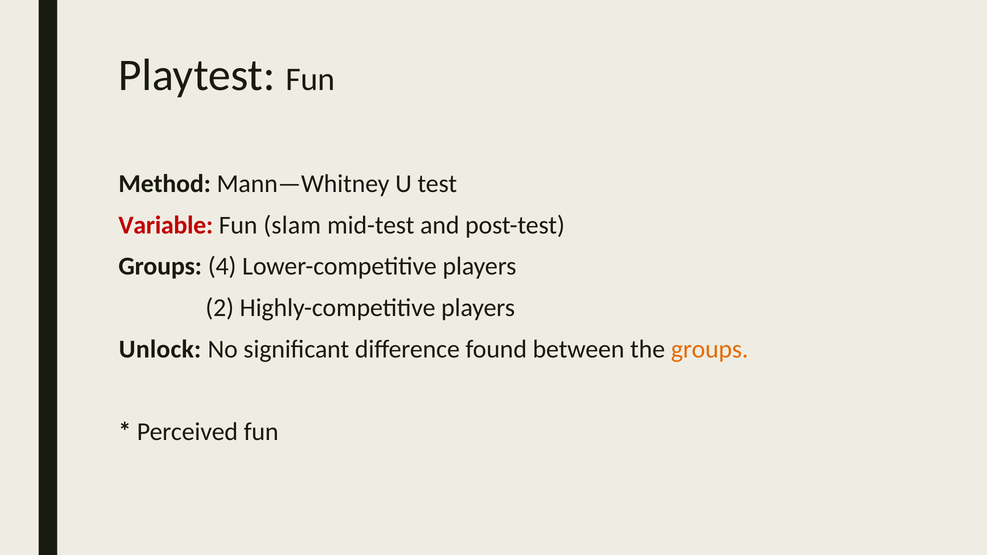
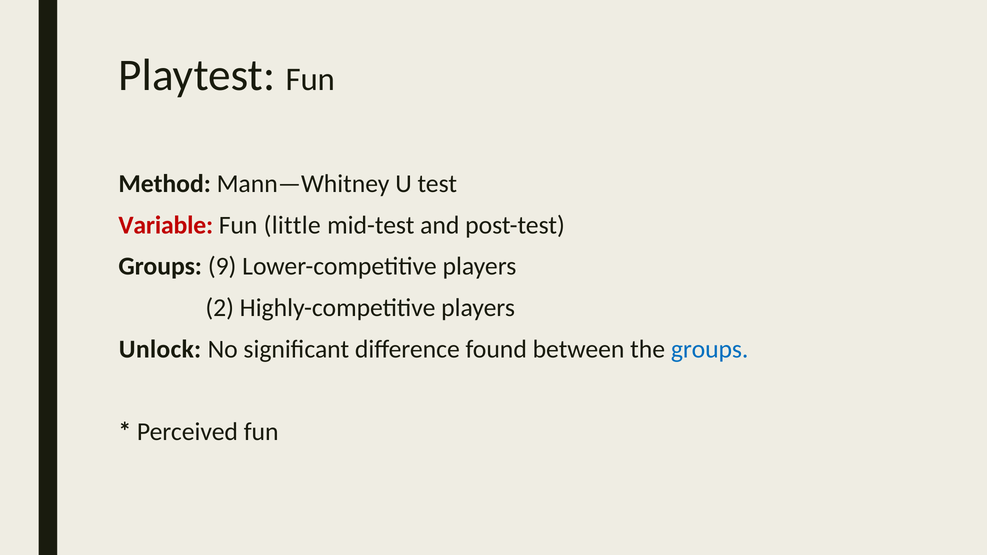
slam: slam -> little
4: 4 -> 9
groups at (710, 349) colour: orange -> blue
